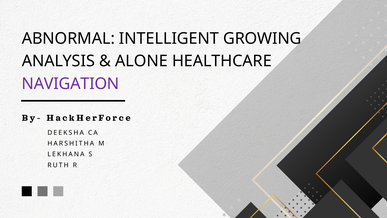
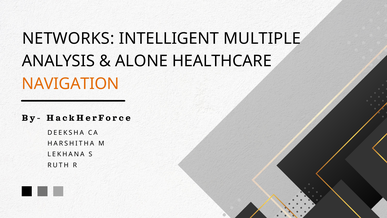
ABNORMAL: ABNORMAL -> NETWORKS
GROWING: GROWING -> MULTIPLE
NAVIGATION colour: purple -> orange
